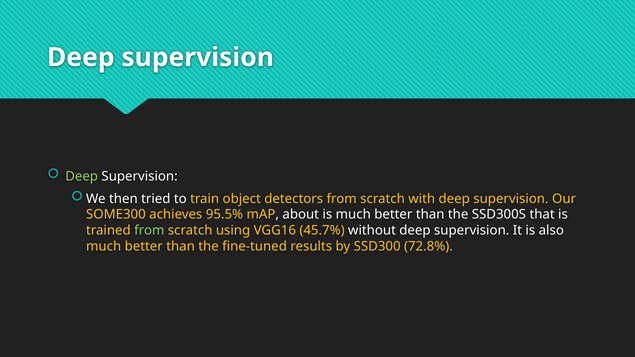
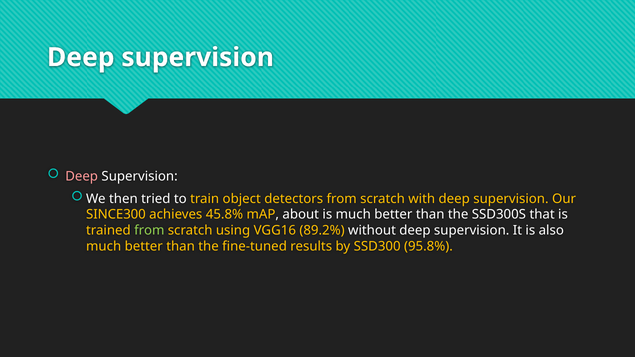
Deep at (82, 176) colour: light green -> pink
SOME300: SOME300 -> SINCE300
95.5%: 95.5% -> 45.8%
45.7%: 45.7% -> 89.2%
72.8%: 72.8% -> 95.8%
